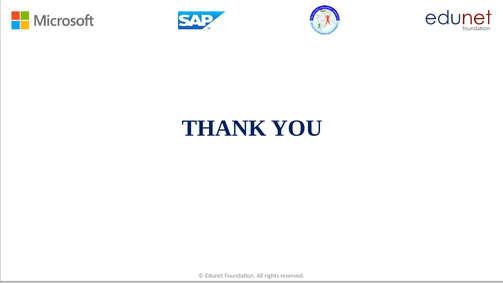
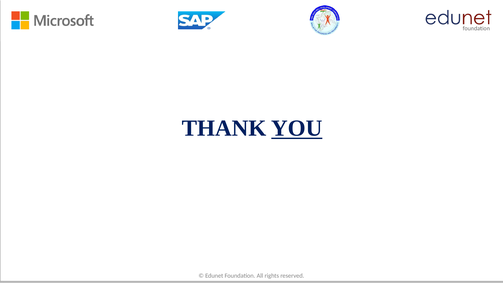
YOU underline: none -> present
